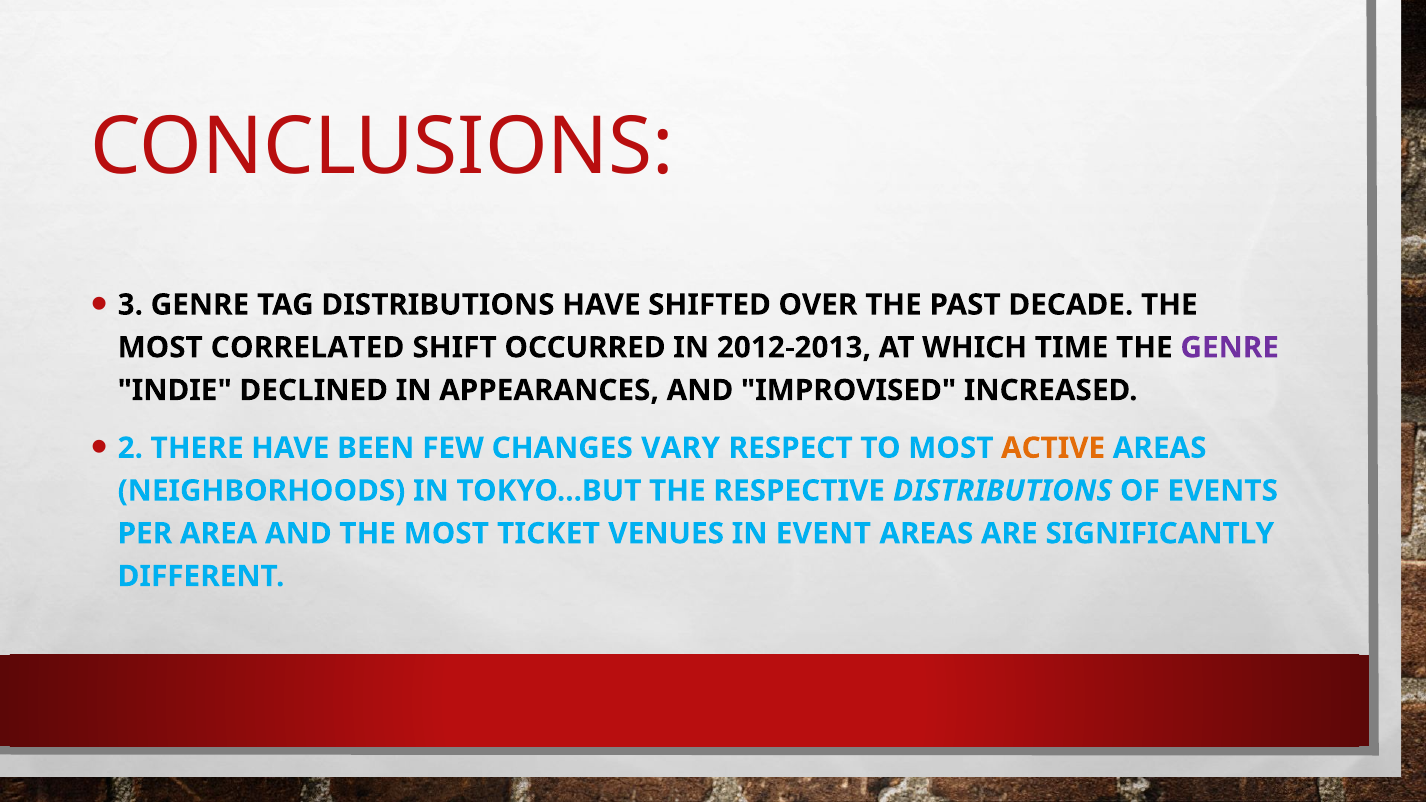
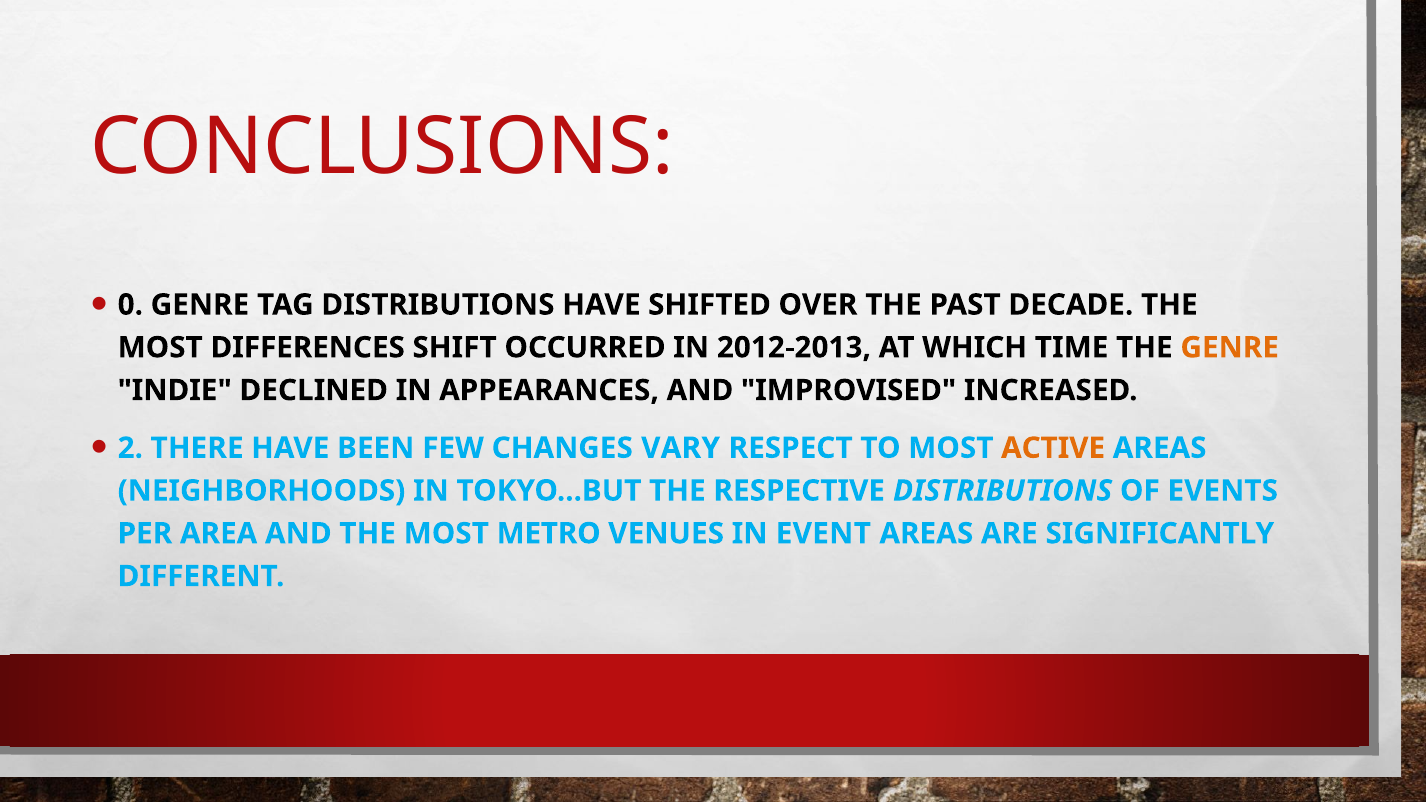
3: 3 -> 0
CORRELATED: CORRELATED -> DIFFERENCES
GENRE at (1230, 348) colour: purple -> orange
TICKET: TICKET -> METRO
